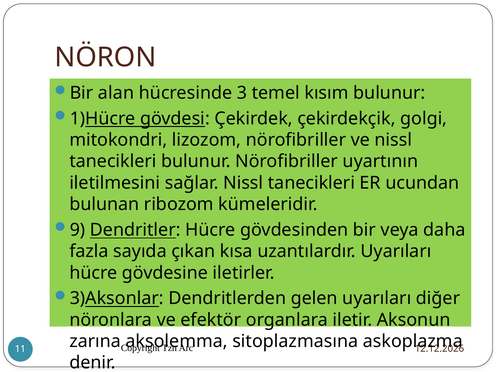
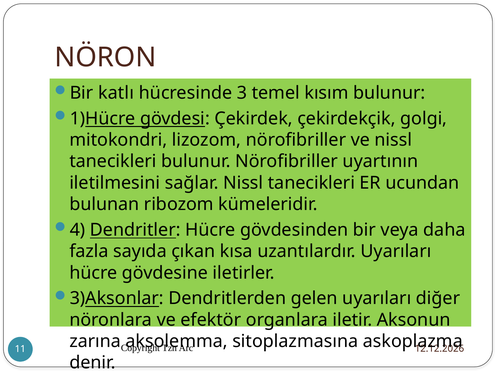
alan: alan -> katlı
9: 9 -> 4
